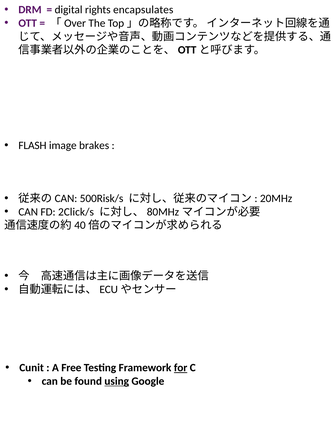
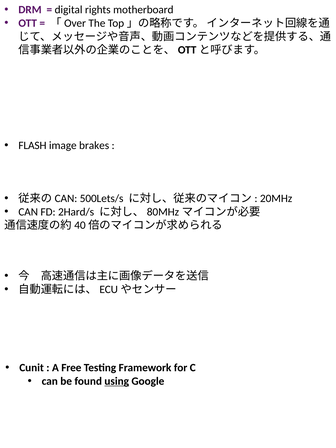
encapsulates: encapsulates -> motherboard
500Risk/s: 500Risk/s -> 500Lets/s
2Click/s: 2Click/s -> 2Hard/s
for underline: present -> none
